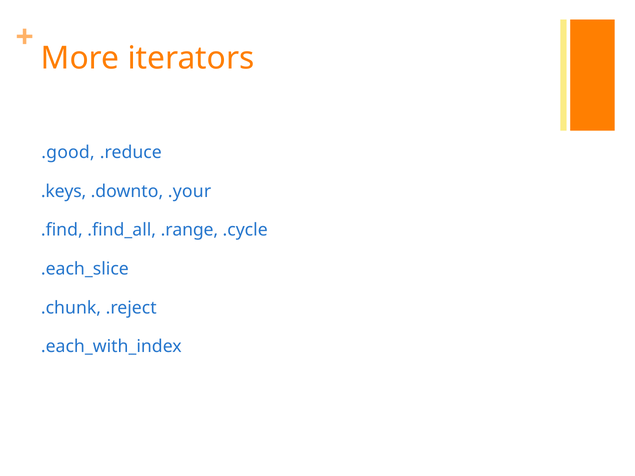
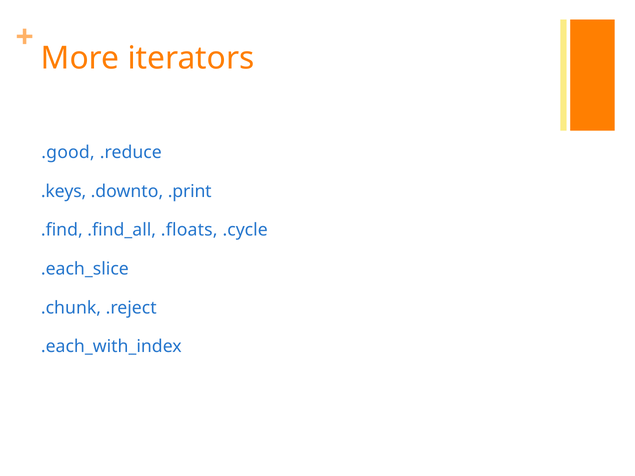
.your: .your -> .print
.range: .range -> .floats
